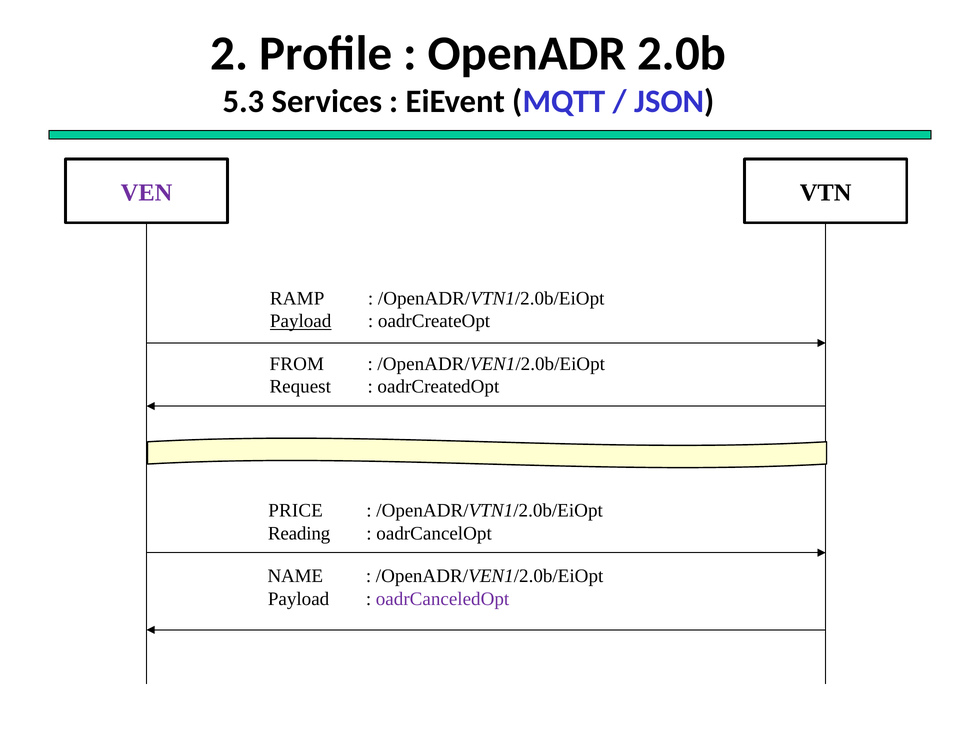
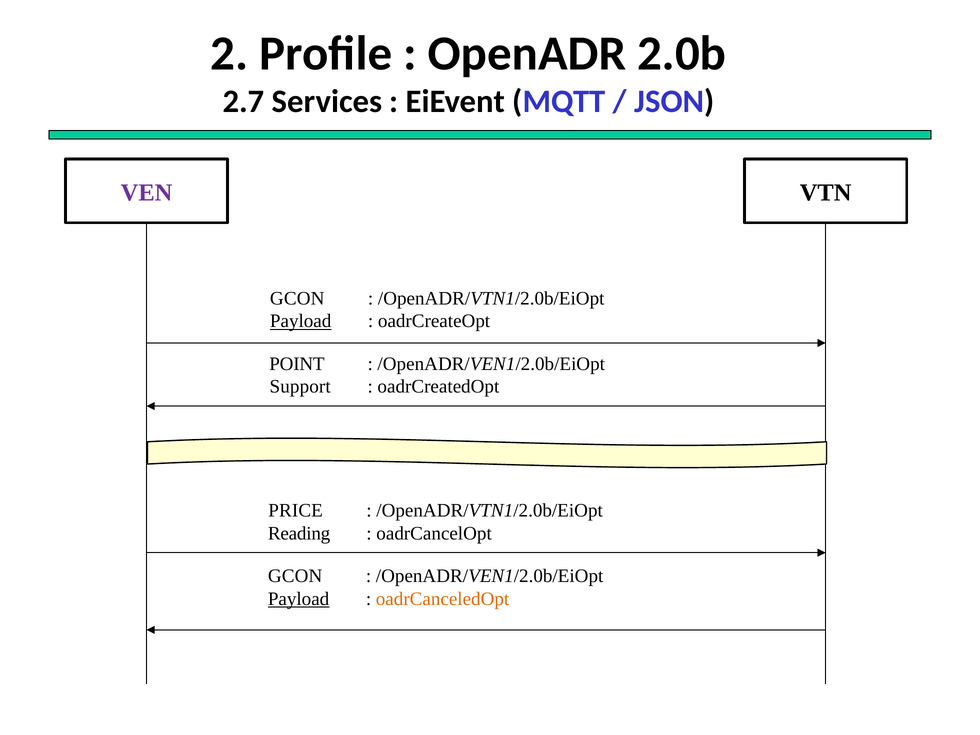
5.3: 5.3 -> 2.7
RAMP at (297, 298): RAMP -> GCON
FROM: FROM -> POINT
Request: Request -> Support
NAME at (295, 576): NAME -> GCON
Payload at (299, 599) underline: none -> present
oadrCanceledOpt colour: purple -> orange
